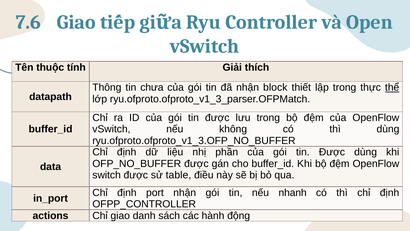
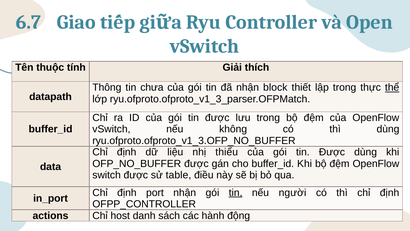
7.6: 7.6 -> 6.7
phần: phần -> thiểu
tin at (236, 192) underline: none -> present
nhanh: nhanh -> người
Chỉ giao: giao -> host
